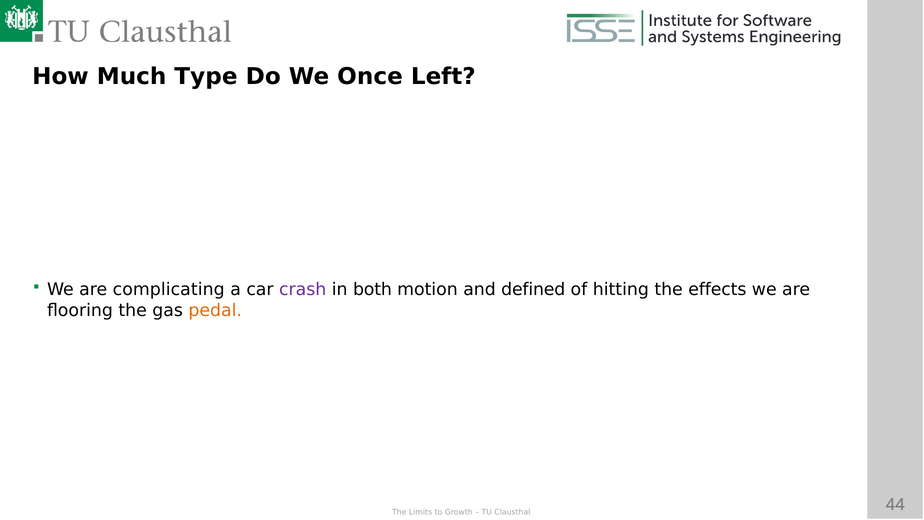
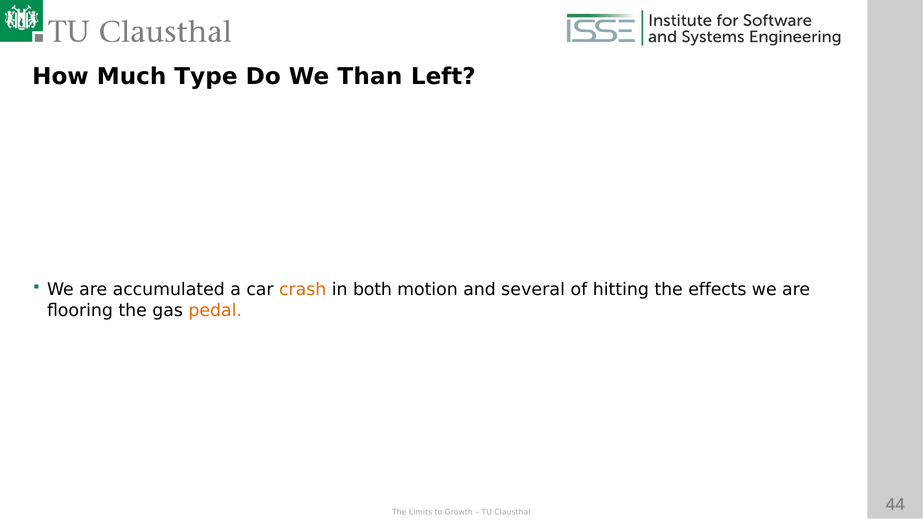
Once: Once -> Than
complicating: complicating -> accumulated
crash colour: purple -> orange
defined: defined -> several
